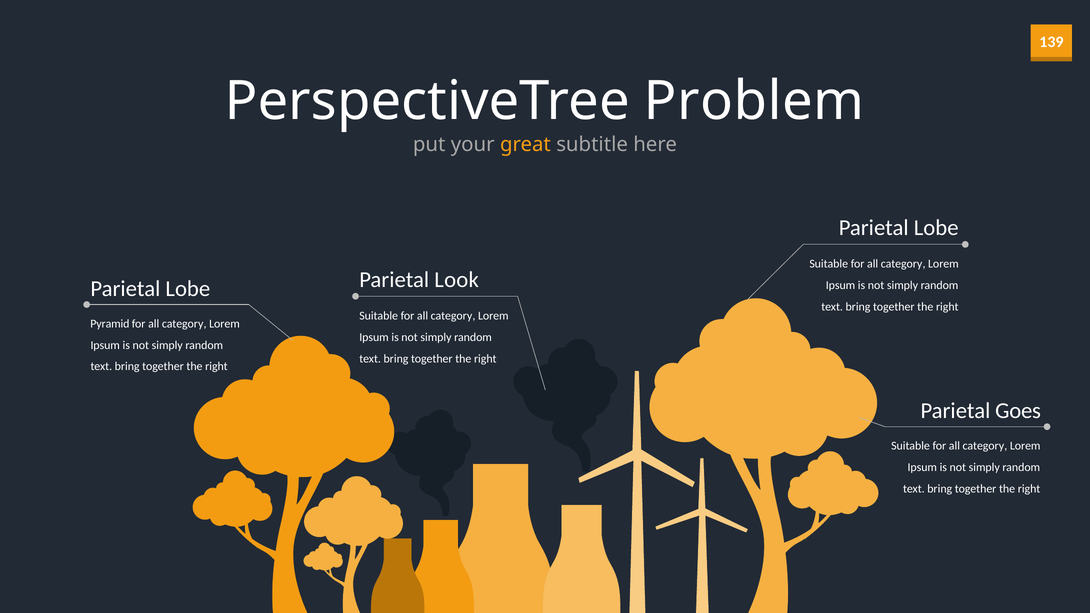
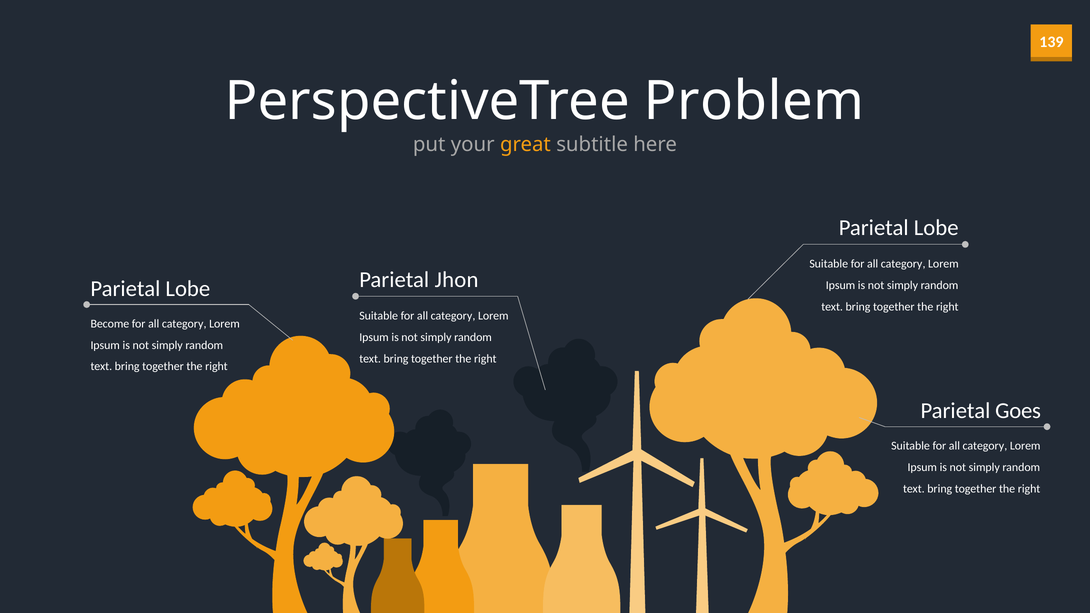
Look: Look -> Jhon
Pyramid: Pyramid -> Become
